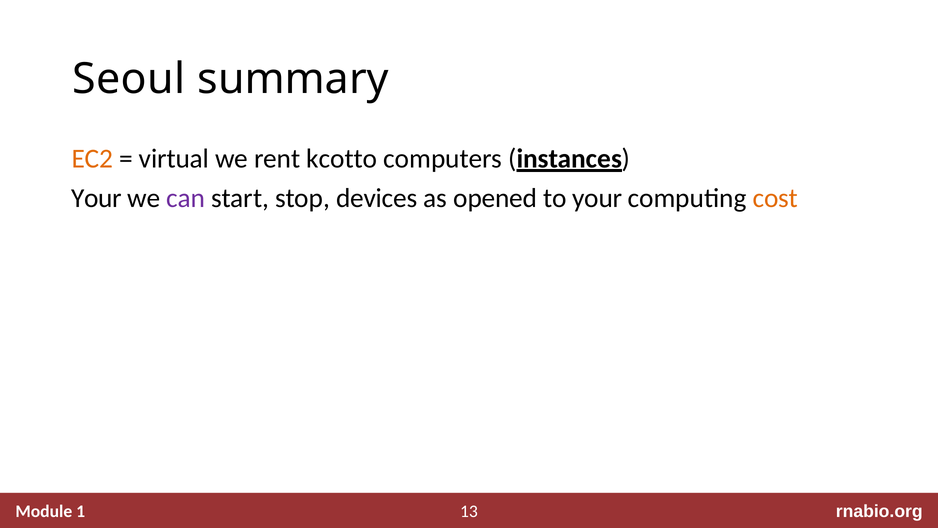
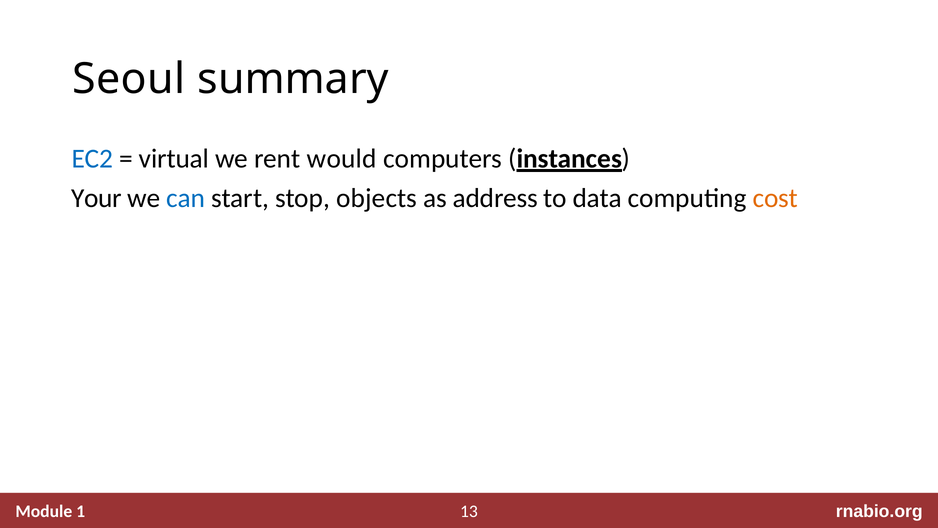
EC2 colour: orange -> blue
kcotto: kcotto -> would
can colour: purple -> blue
devices: devices -> objects
opened: opened -> address
to your: your -> data
